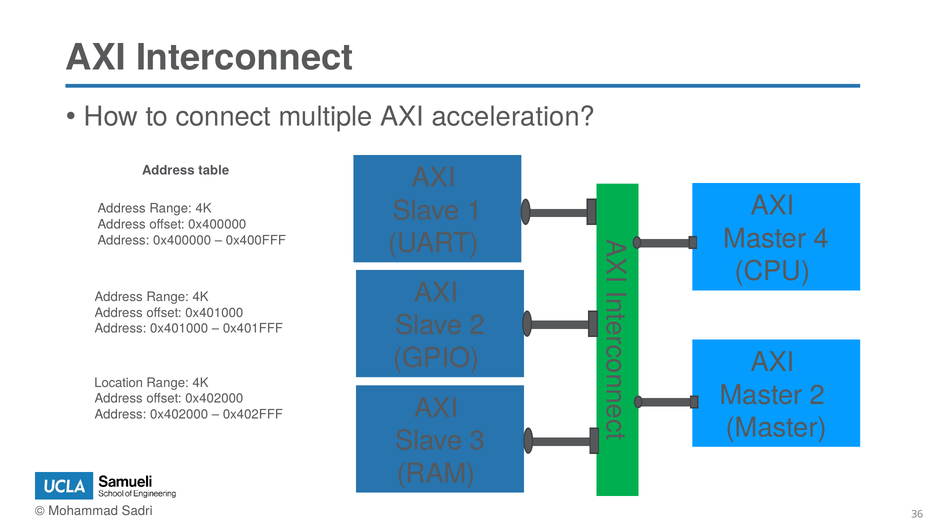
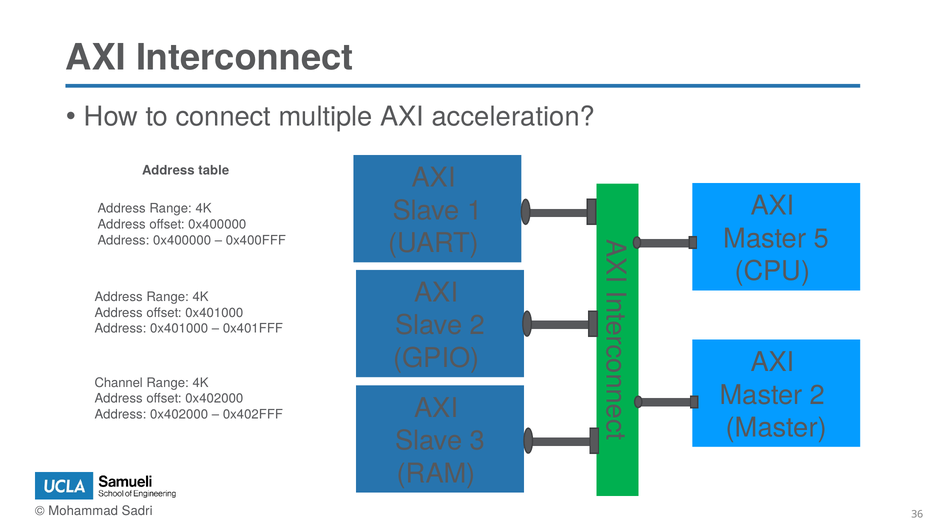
4: 4 -> 5
Location: Location -> Channel
